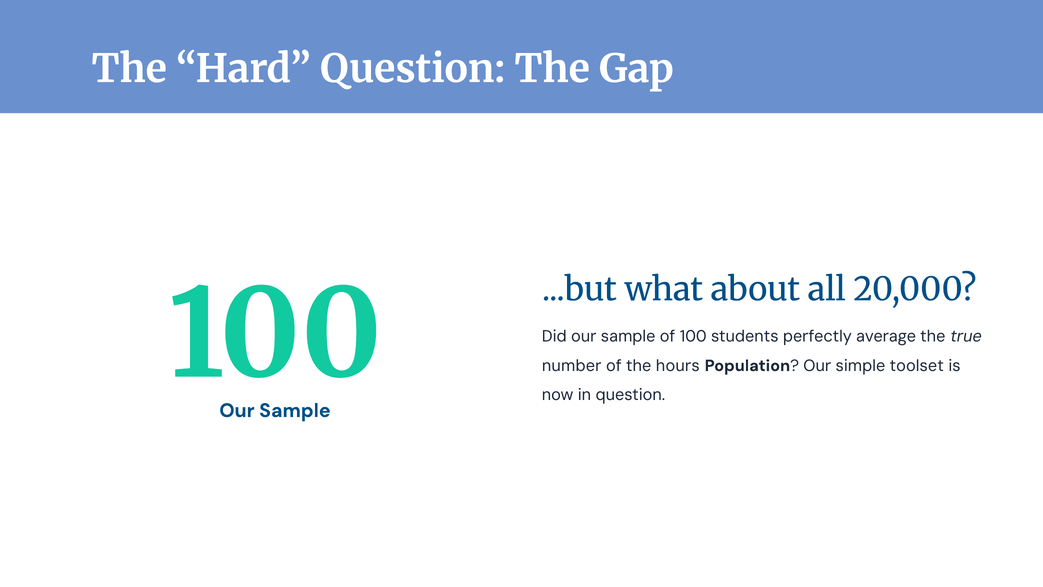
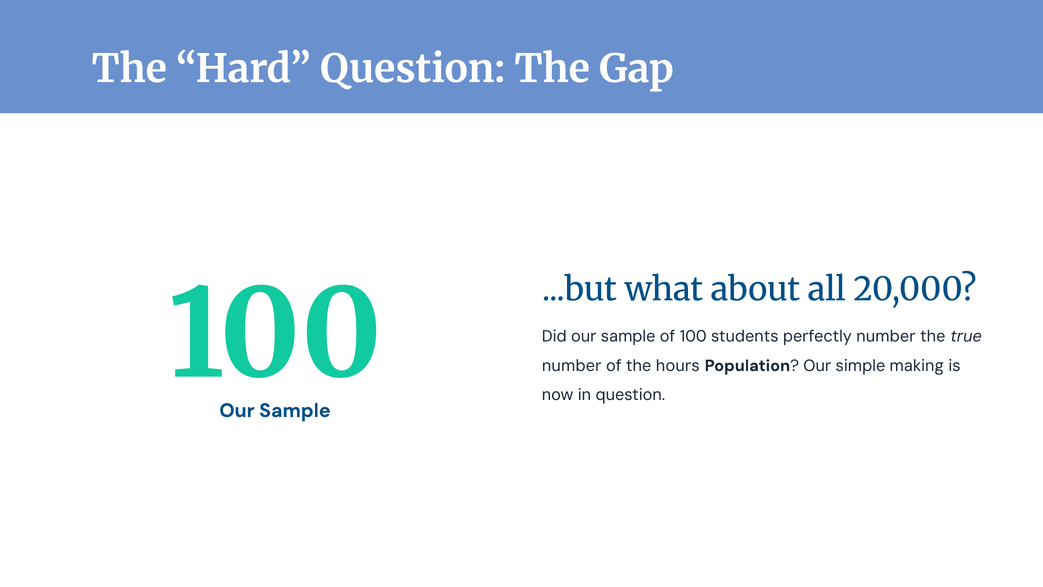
perfectly average: average -> number
toolset: toolset -> making
